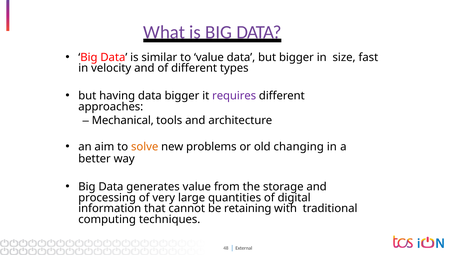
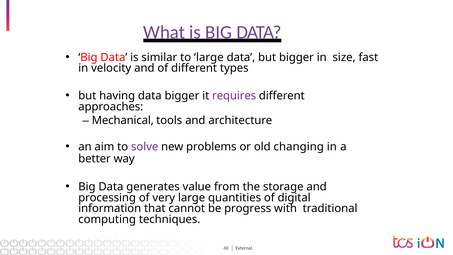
to value: value -> large
solve colour: orange -> purple
retaining: retaining -> progress
